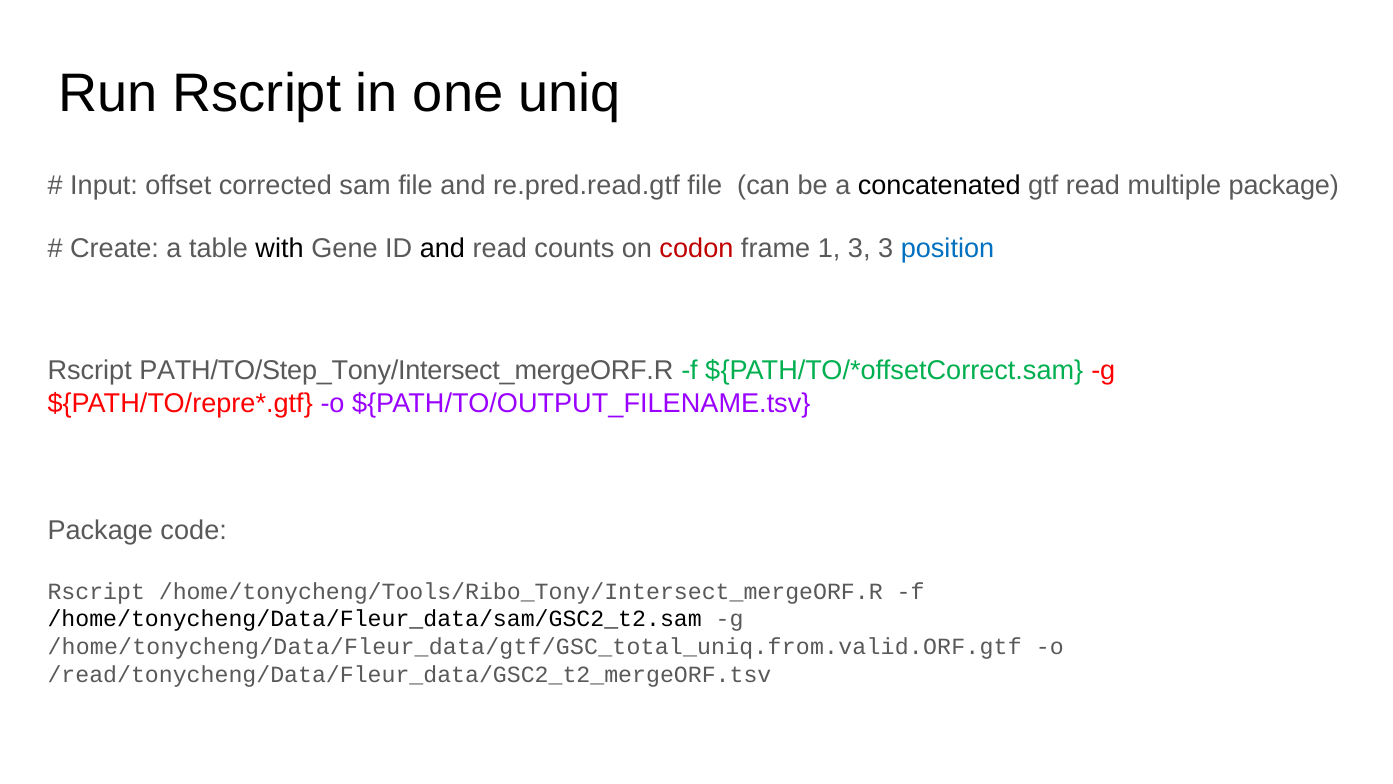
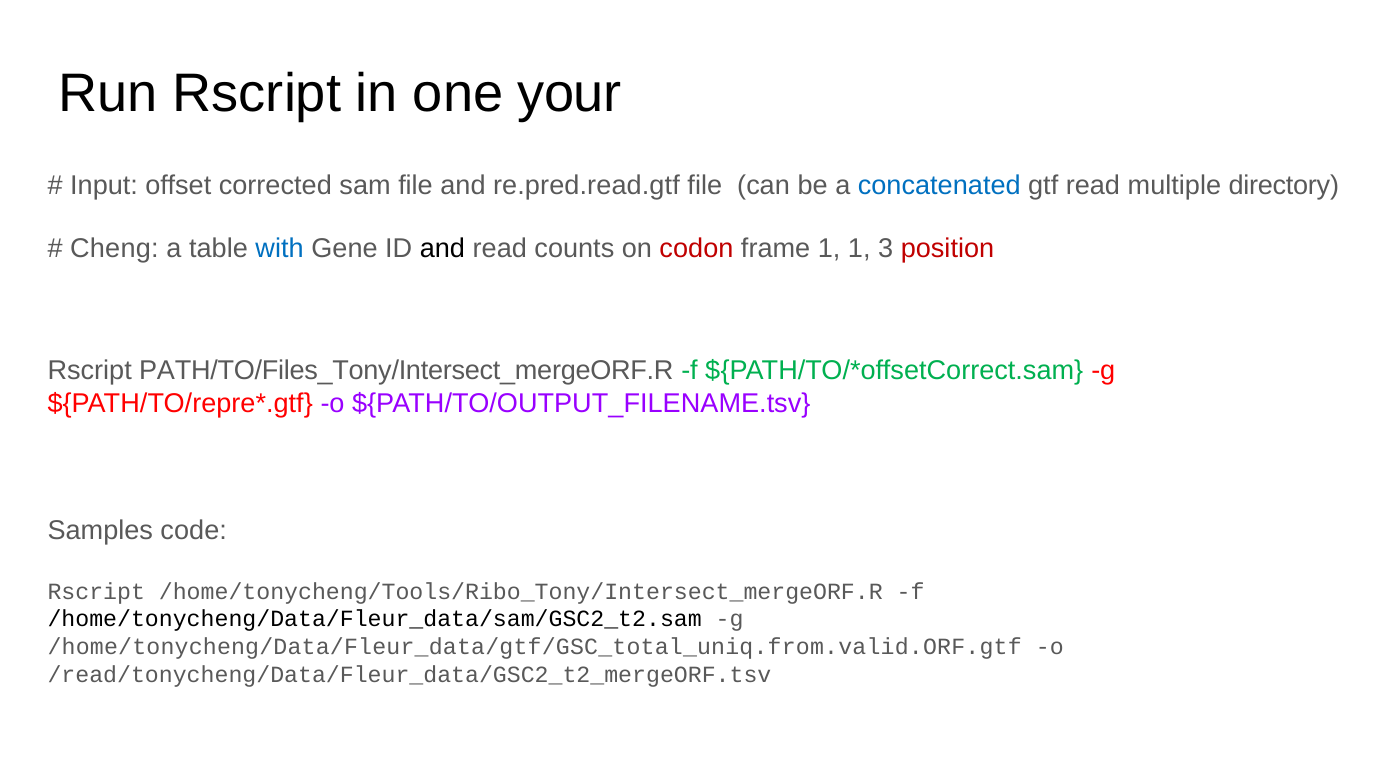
uniq: uniq -> your
concatenated colour: black -> blue
multiple package: package -> directory
Create: Create -> Cheng
with colour: black -> blue
1 3: 3 -> 1
position colour: blue -> red
PATH/TO/Step_Tony/Intersect_mergeORF.R: PATH/TO/Step_Tony/Intersect_mergeORF.R -> PATH/TO/Files_Tony/Intersect_mergeORF.R
Package at (100, 530): Package -> Samples
